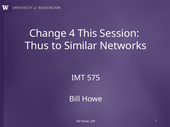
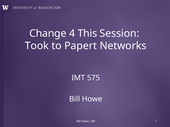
Thus: Thus -> Took
Similar: Similar -> Papert
